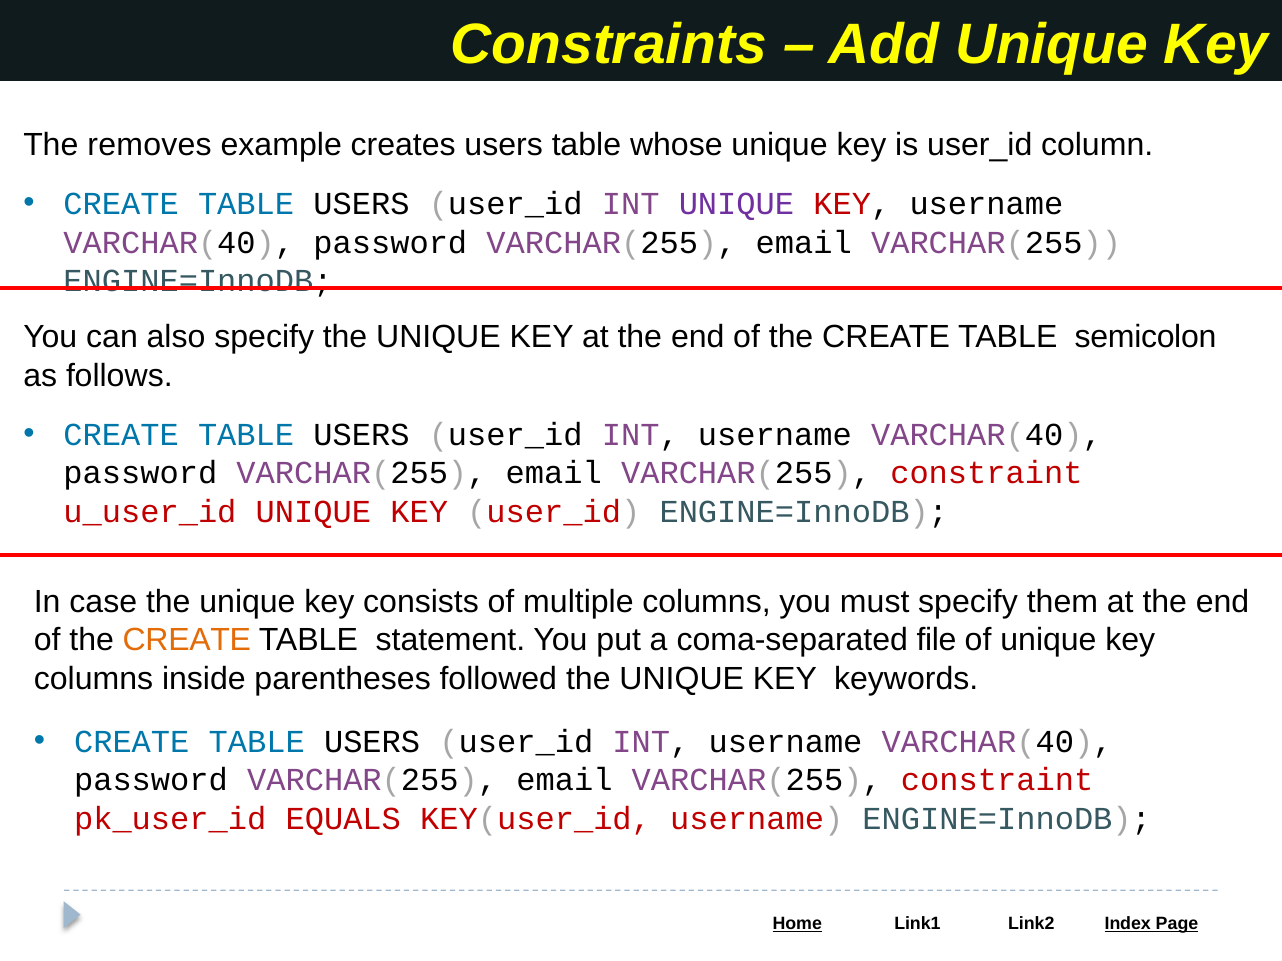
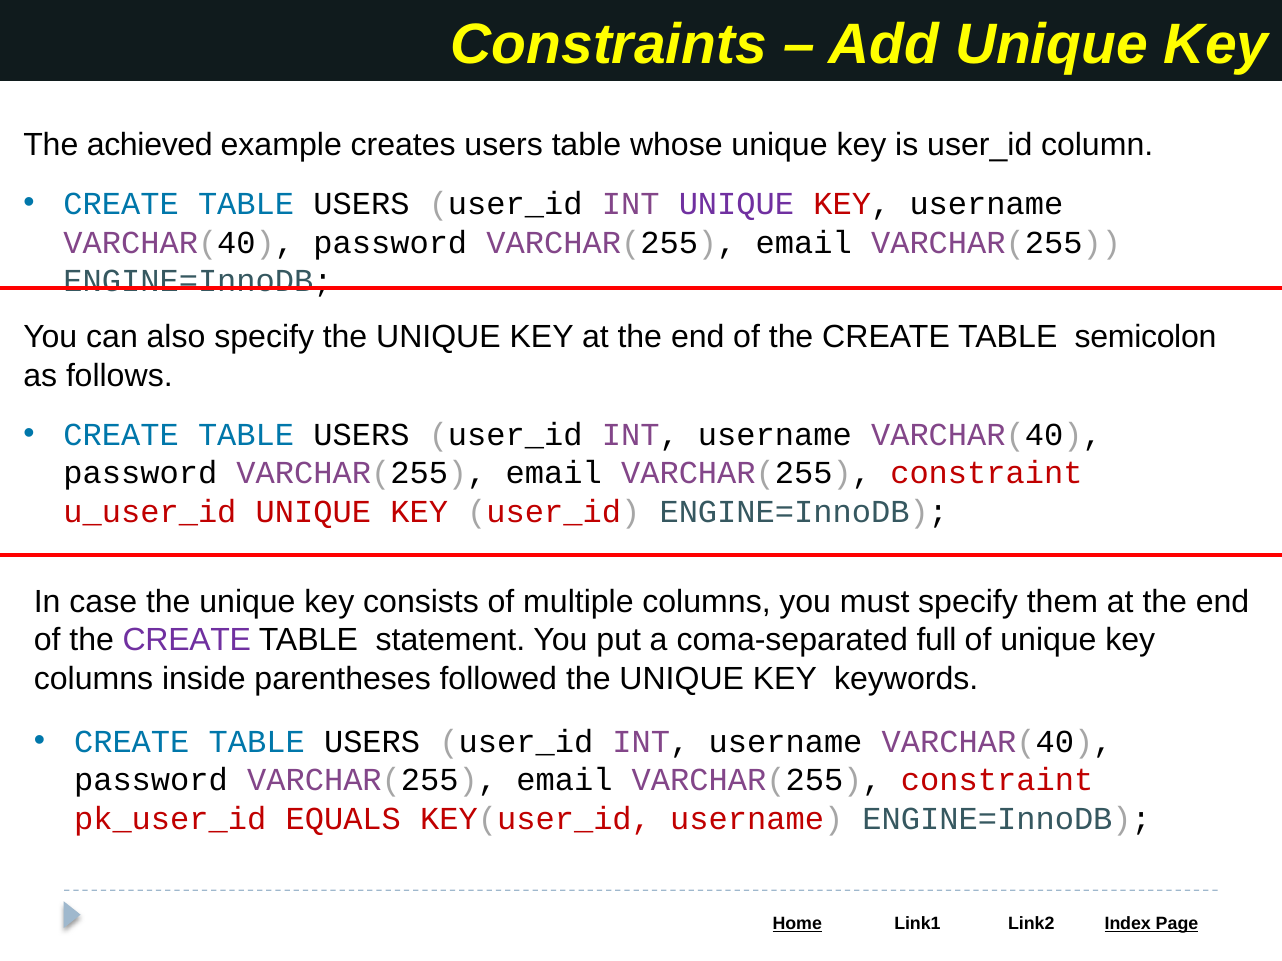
removes: removes -> achieved
CREATE at (187, 640) colour: orange -> purple
file: file -> full
